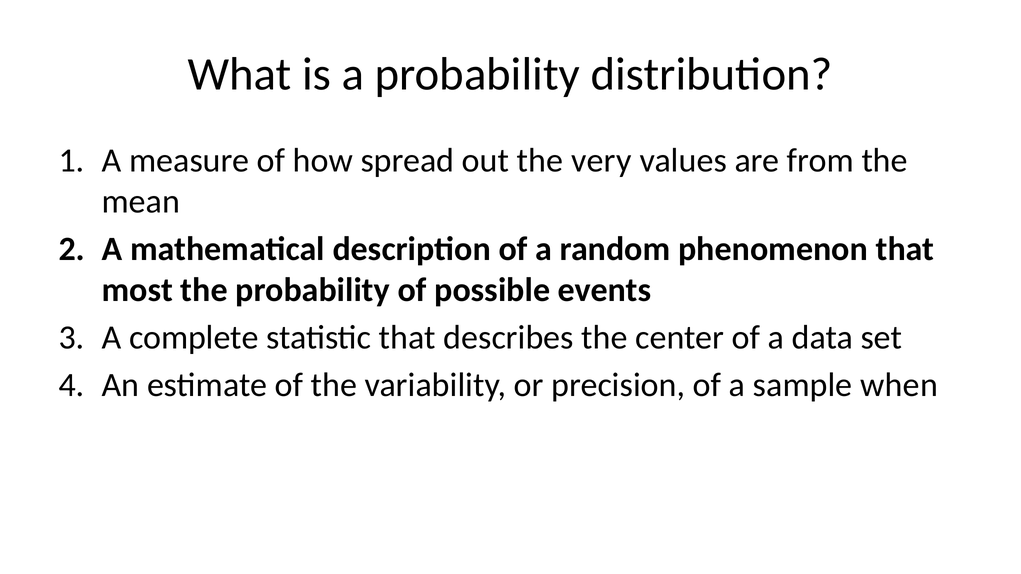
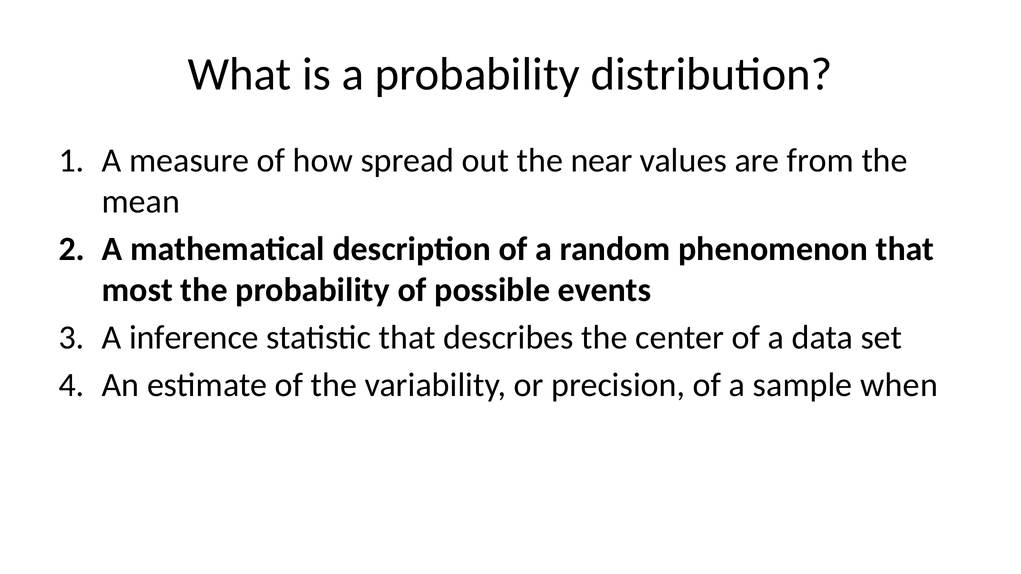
very: very -> near
complete: complete -> inference
